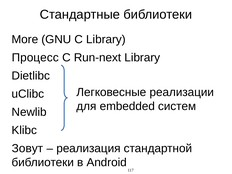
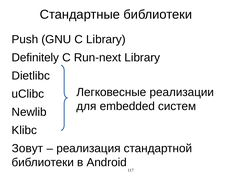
More: More -> Push
Процесс: Процесс -> Definitely
